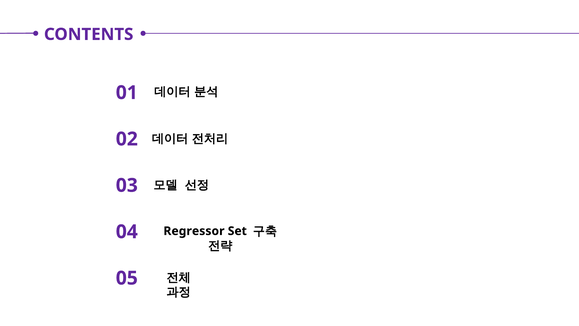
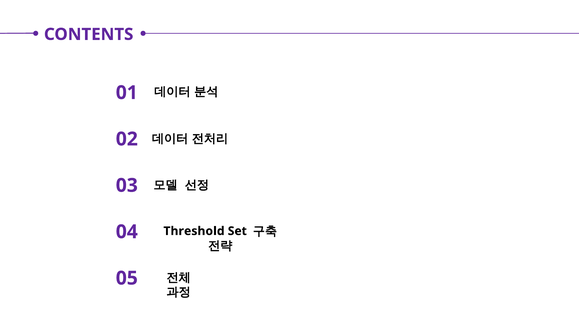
Regressor: Regressor -> Threshold
